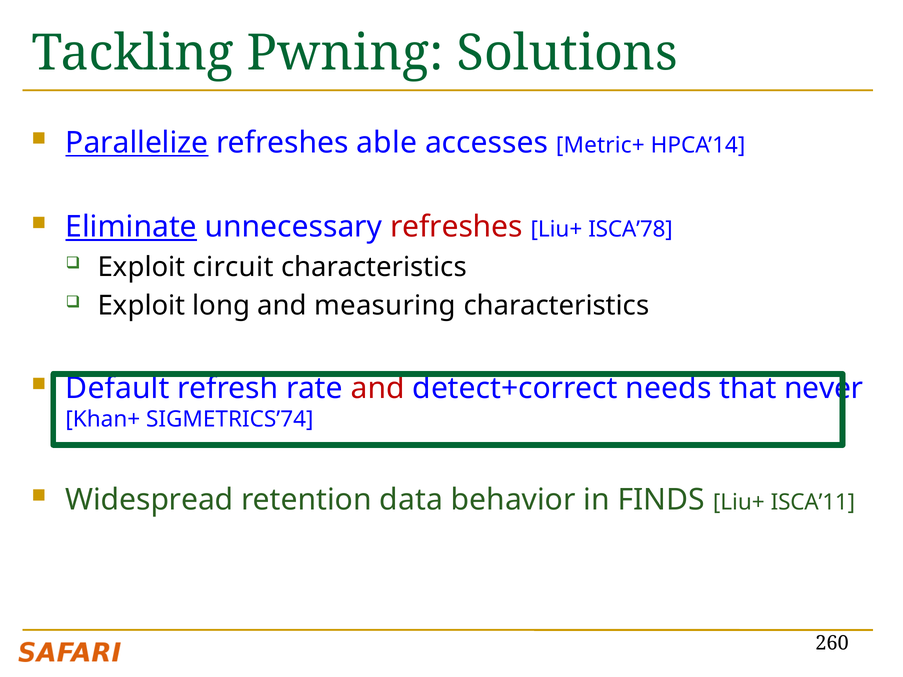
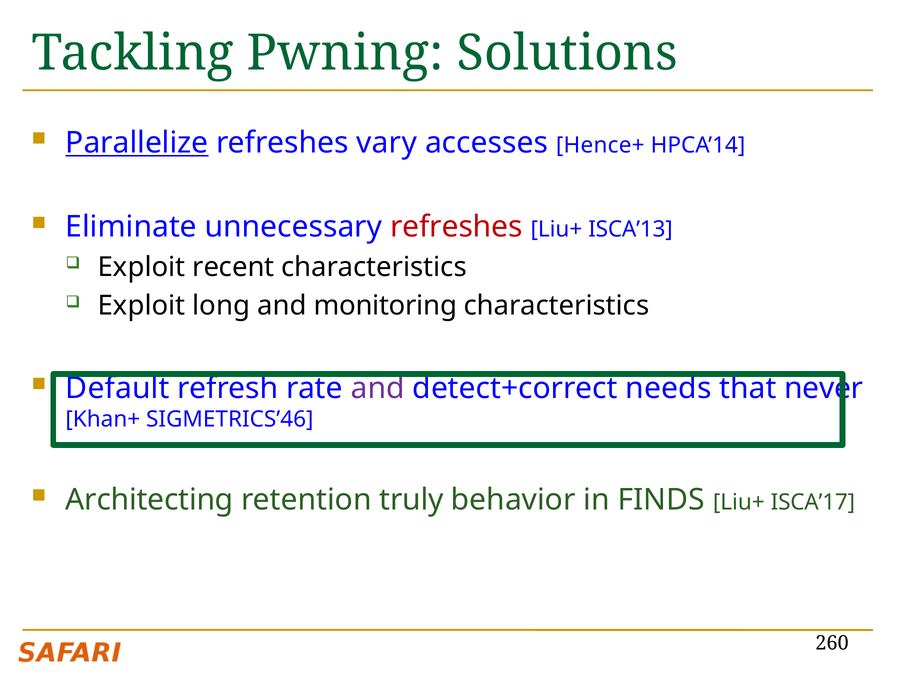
able: able -> vary
Metric+: Metric+ -> Hence+
Eliminate underline: present -> none
ISCA’78: ISCA’78 -> ISCA’13
circuit: circuit -> recent
measuring: measuring -> monitoring
and at (378, 389) colour: red -> purple
SIGMETRICS’74: SIGMETRICS’74 -> SIGMETRICS’46
Widespread: Widespread -> Architecting
data: data -> truly
ISCA’11: ISCA’11 -> ISCA’17
